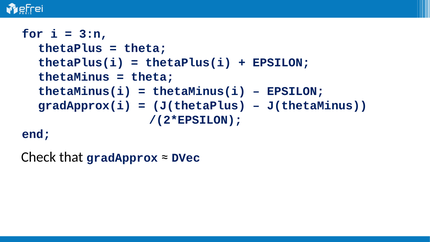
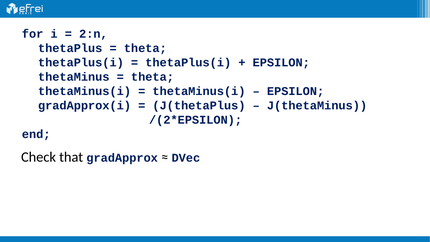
3:n: 3:n -> 2:n
